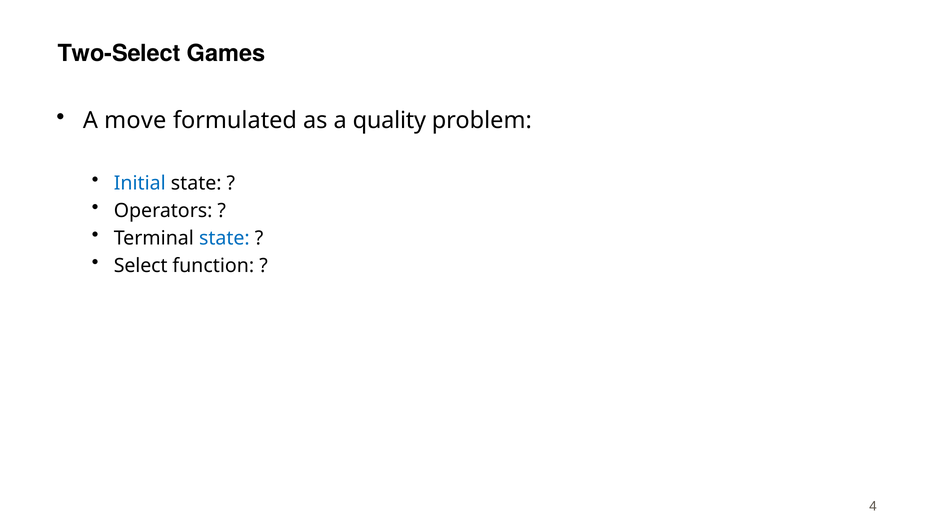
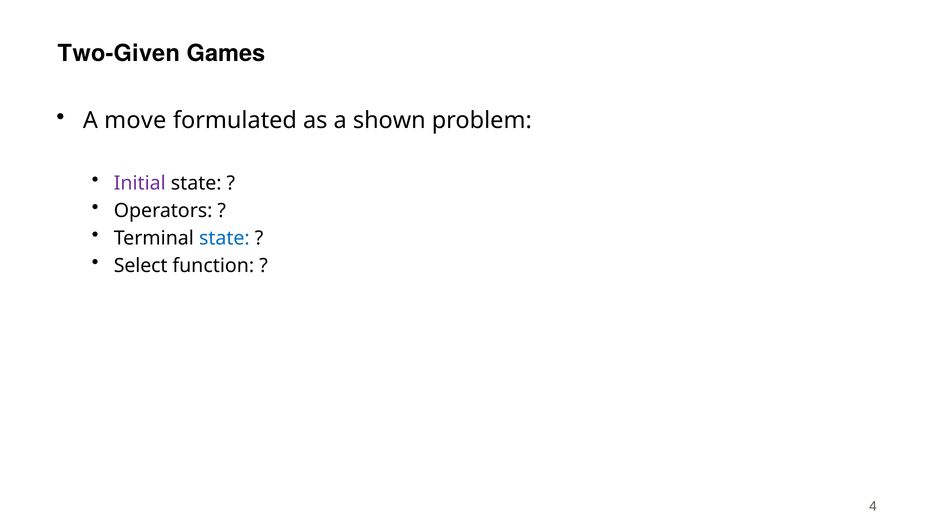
Two-Select: Two-Select -> Two-Given
quality: quality -> shown
Initial colour: blue -> purple
